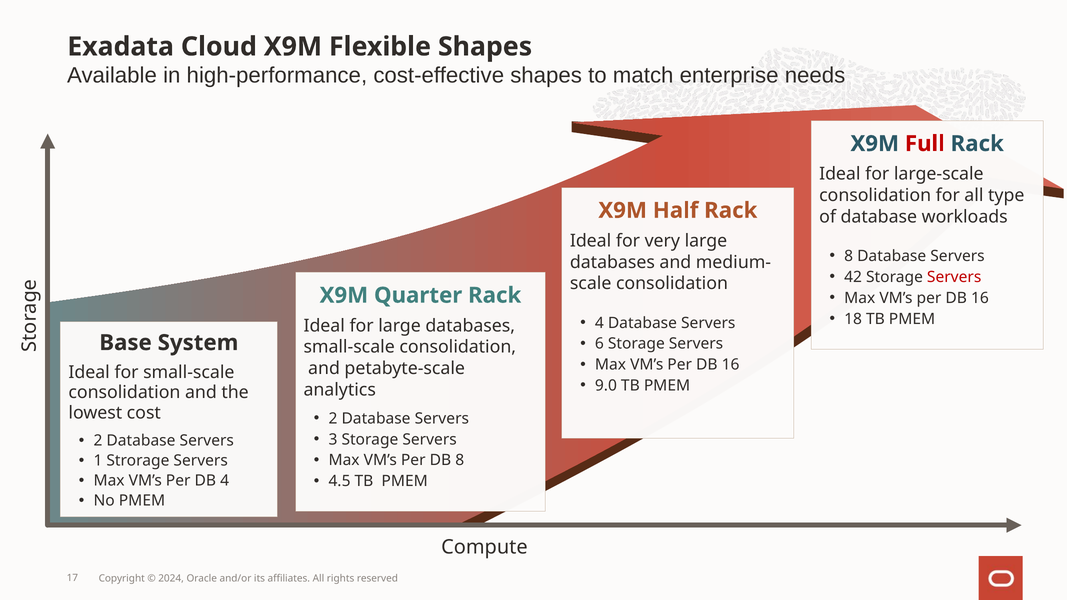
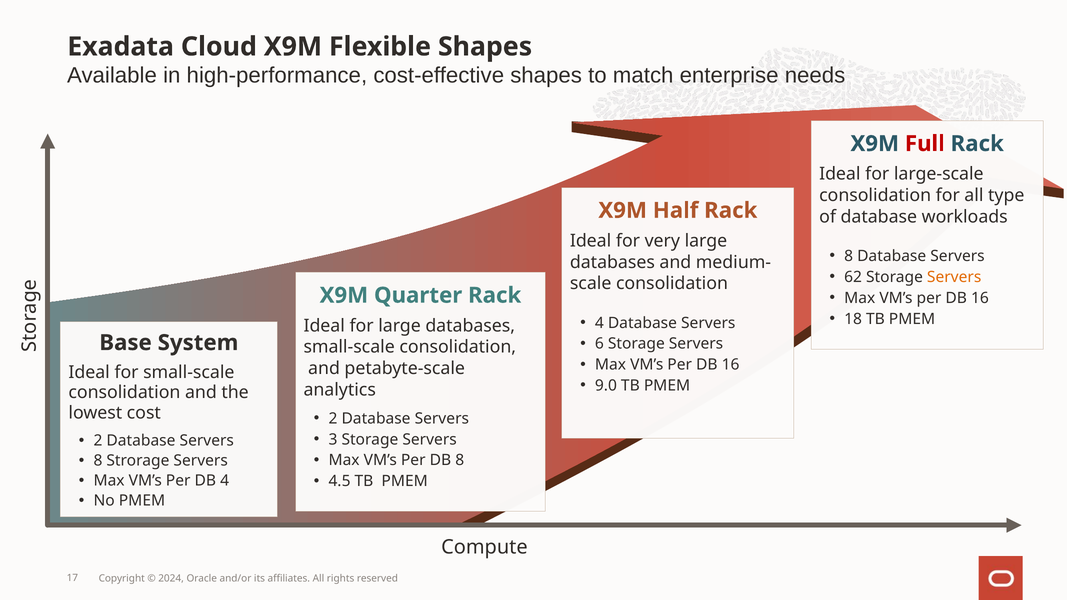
42: 42 -> 62
Servers at (954, 277) colour: red -> orange
1 at (98, 461): 1 -> 8
